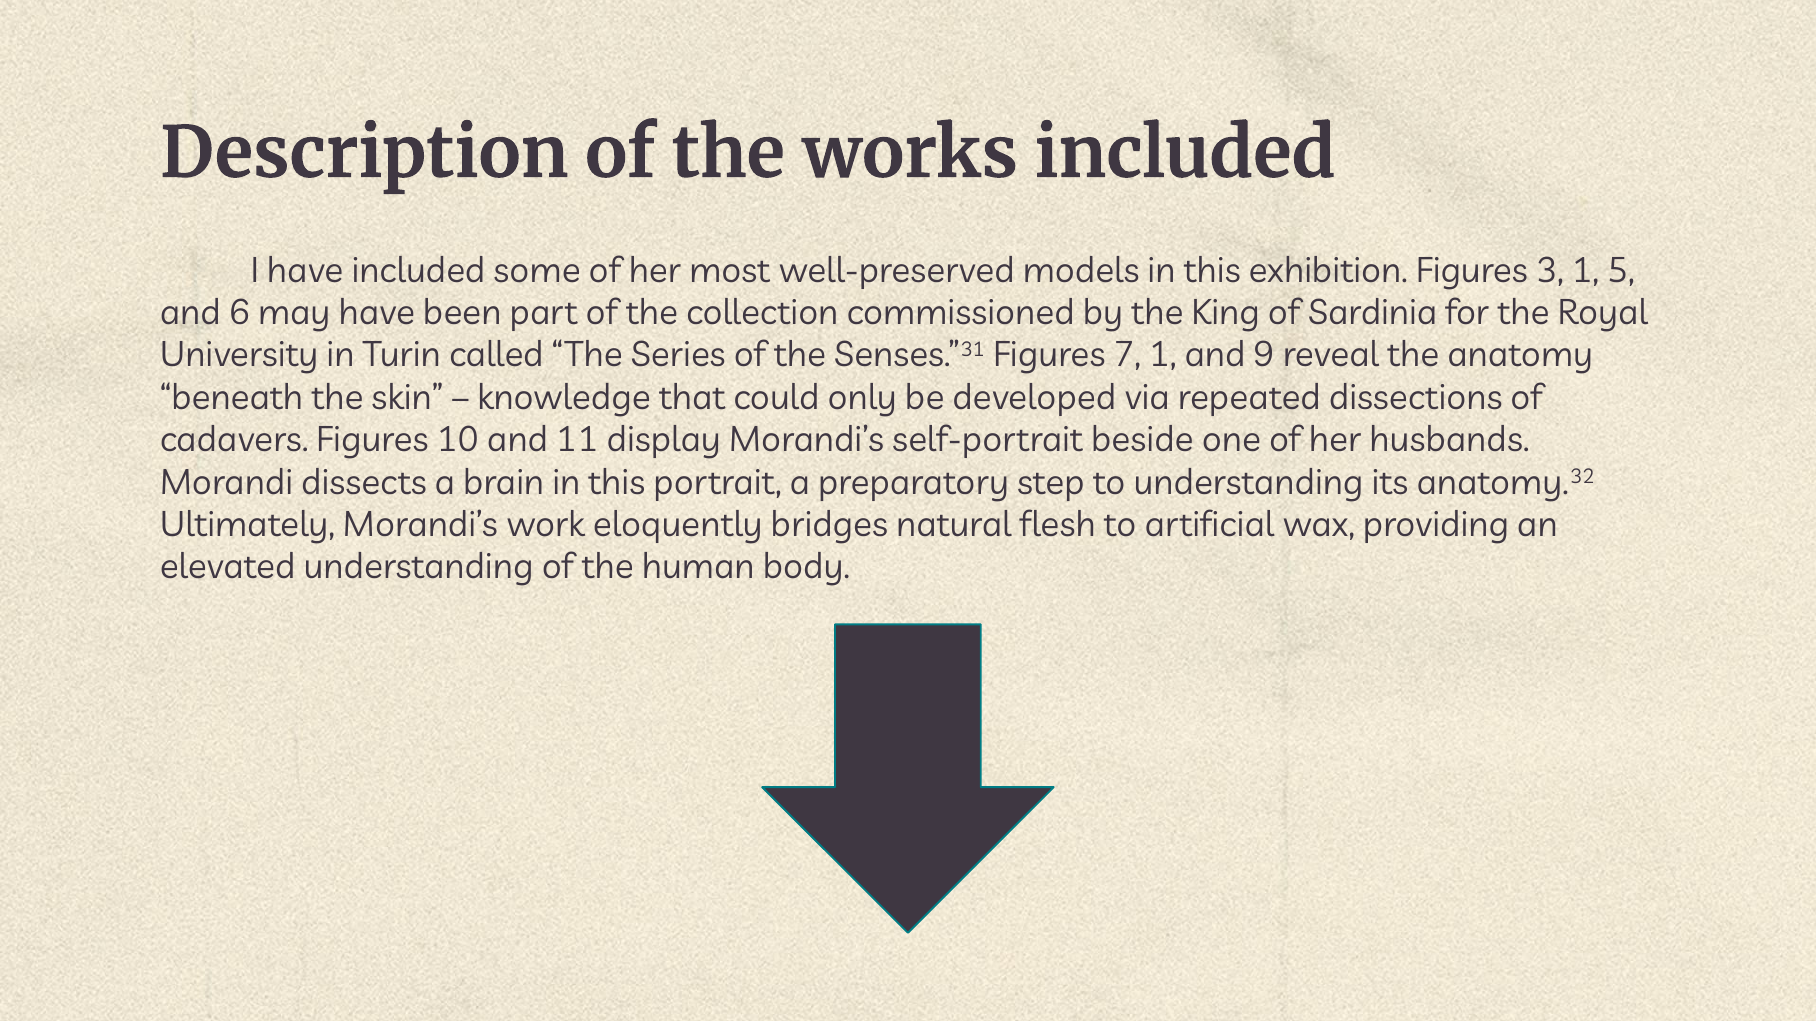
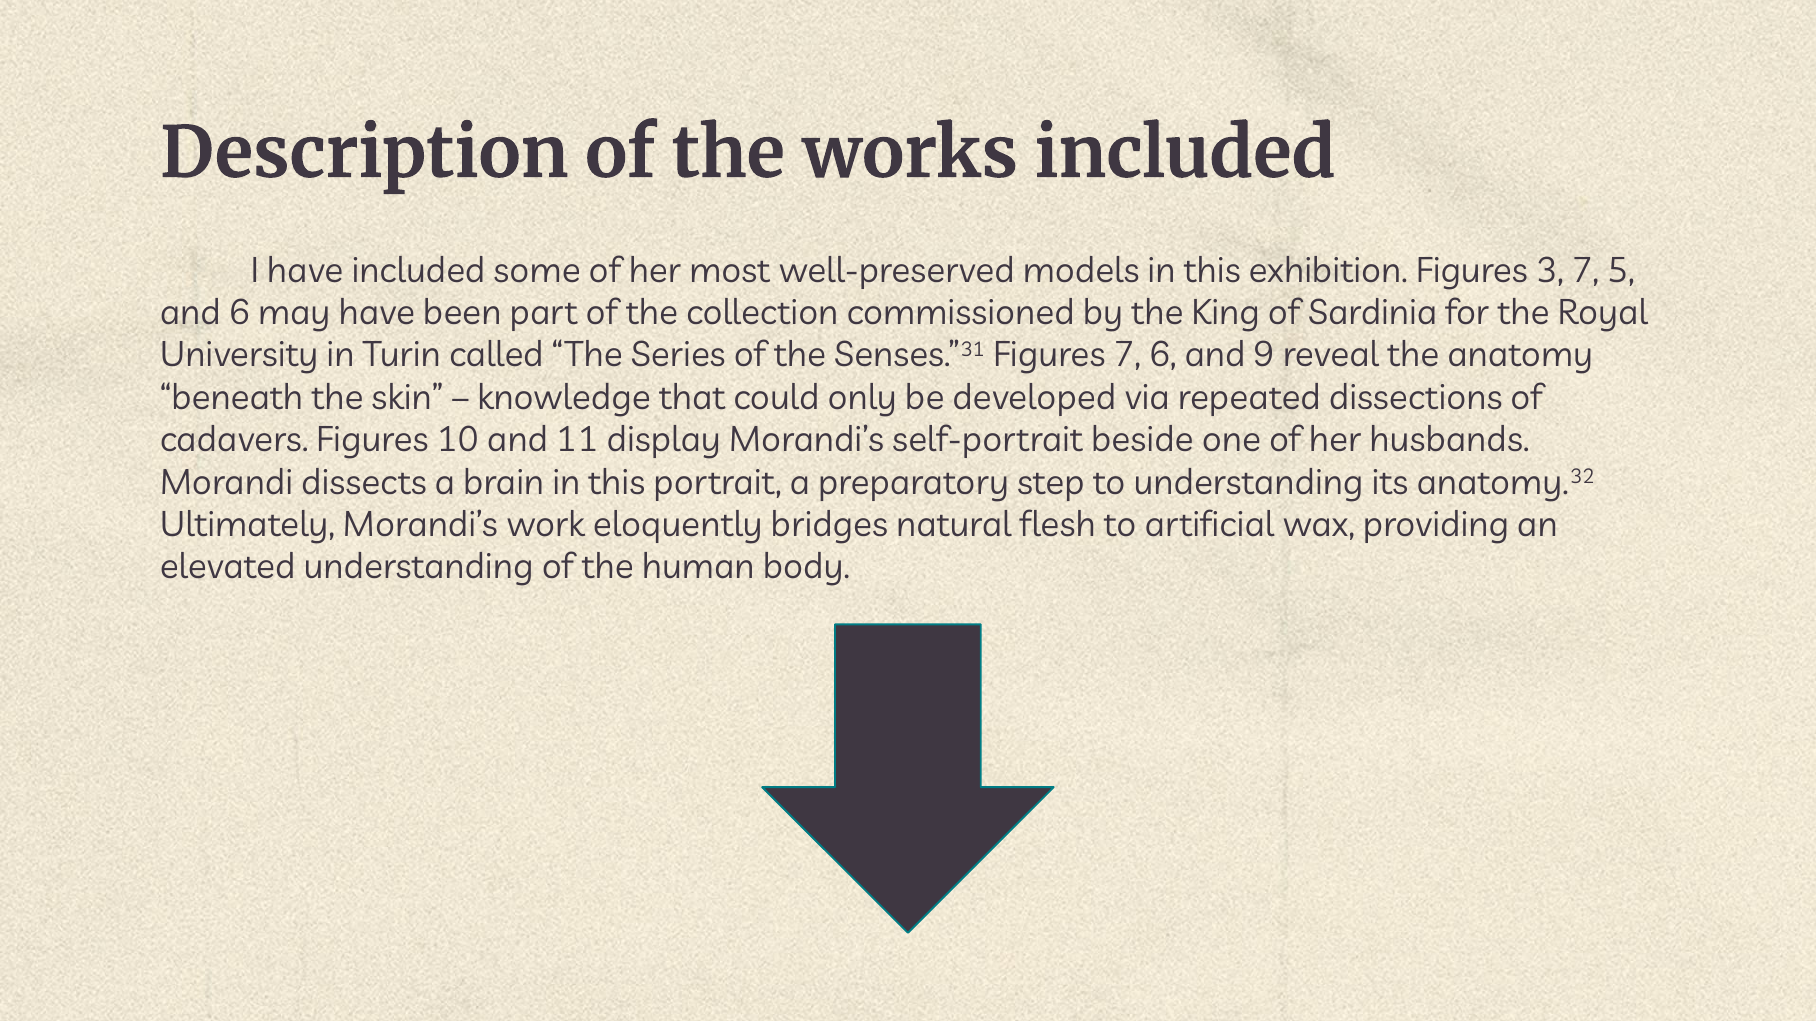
3 1: 1 -> 7
7 1: 1 -> 6
